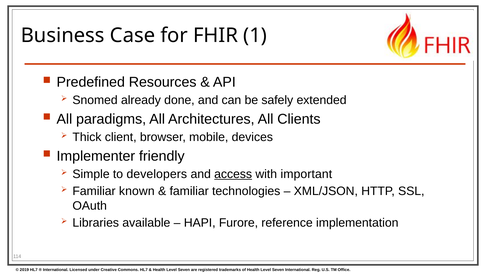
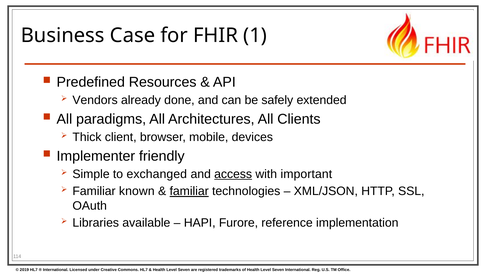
Snomed: Snomed -> Vendors
developers: developers -> exchanged
familiar at (189, 191) underline: none -> present
